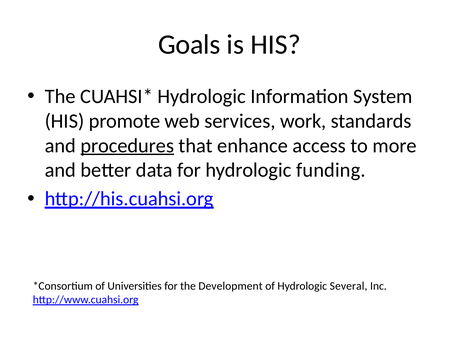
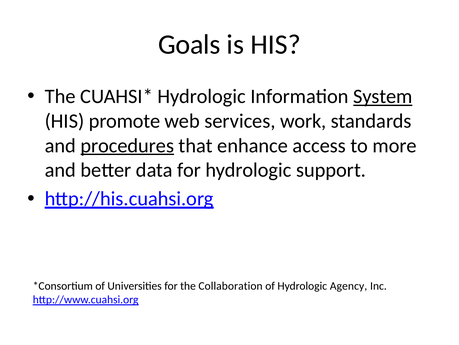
System underline: none -> present
funding: funding -> support
Development: Development -> Collaboration
Several: Several -> Agency
